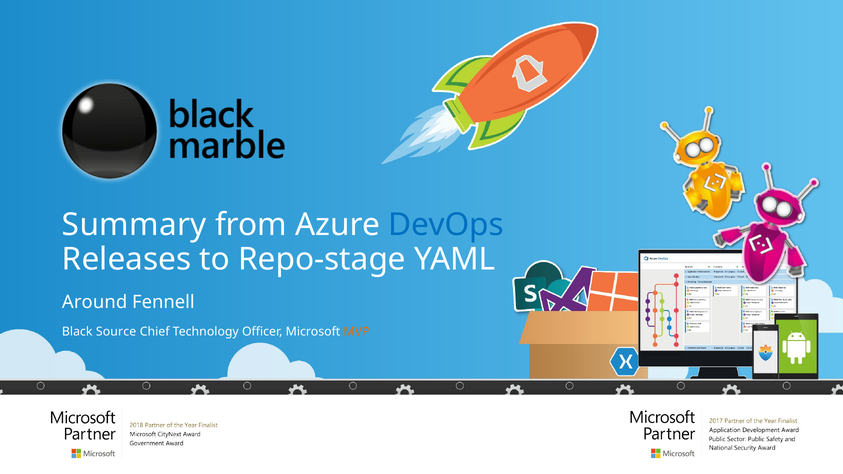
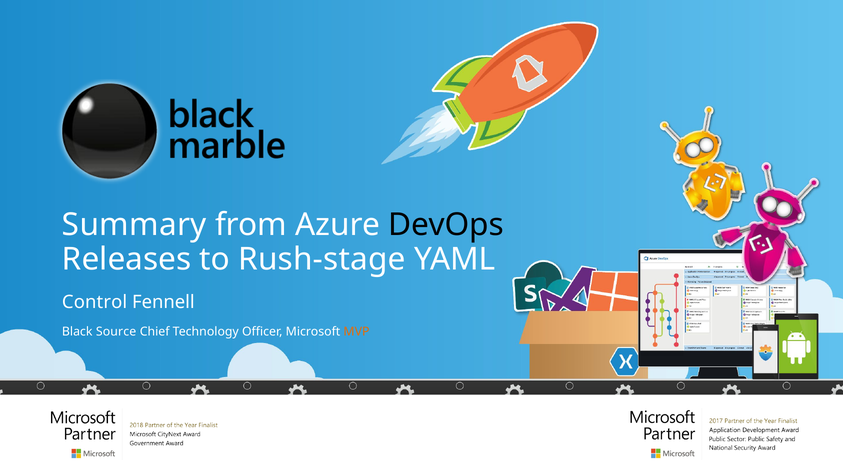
DevOps colour: blue -> black
Repo-stage: Repo-stage -> Rush-stage
Around: Around -> Control
